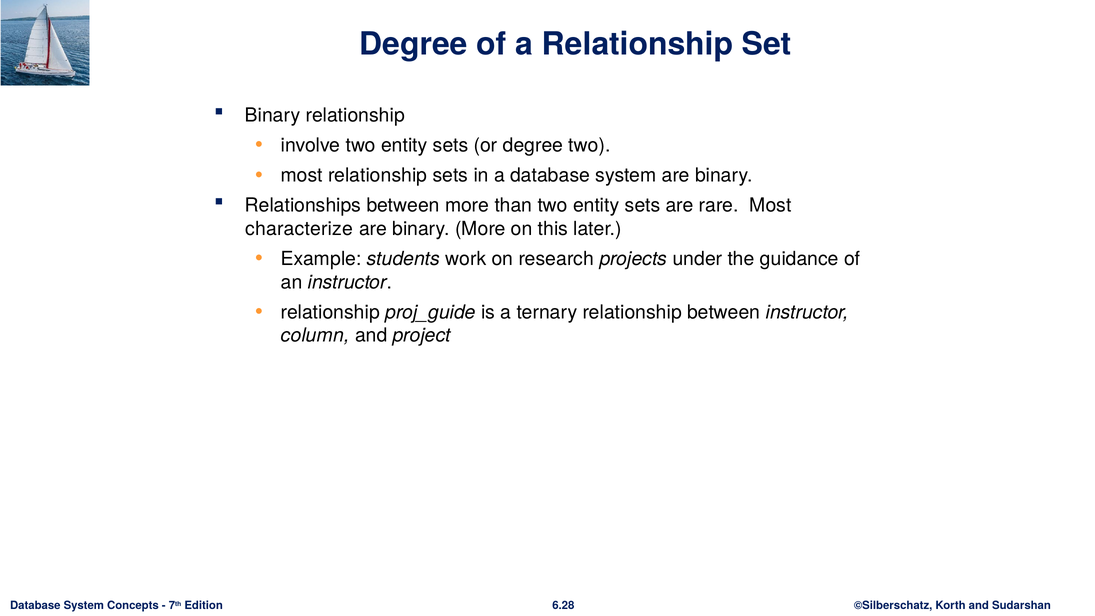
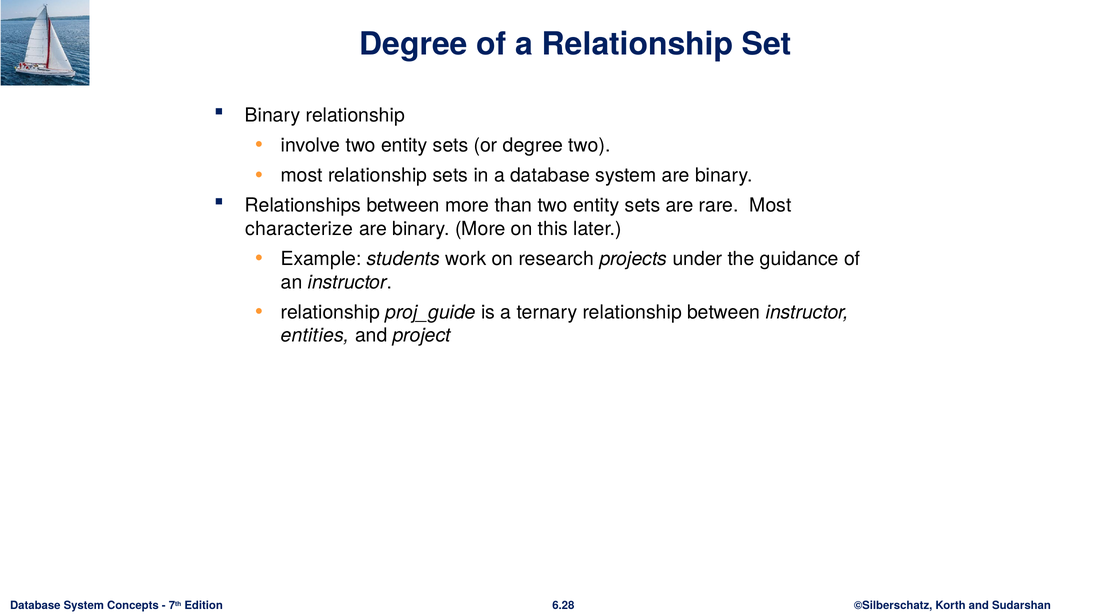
column: column -> entities
